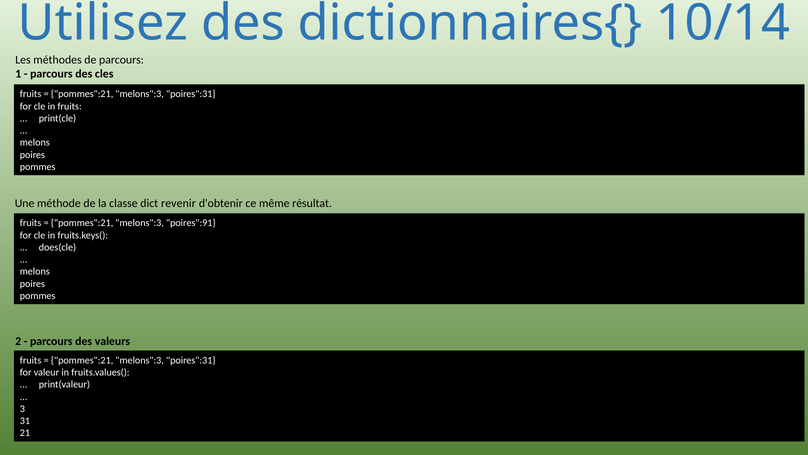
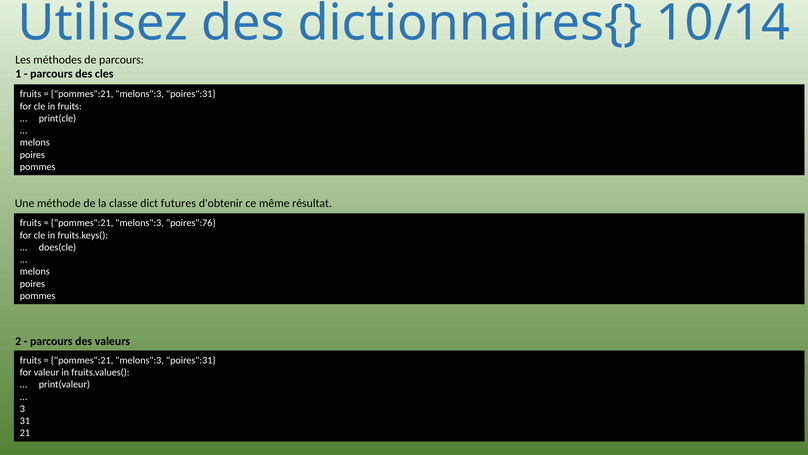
revenir: revenir -> futures
poires":91: poires":91 -> poires":76
